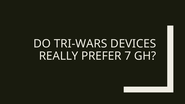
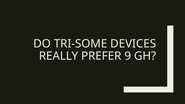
TRI-WARS: TRI-WARS -> TRI-SOME
7: 7 -> 9
